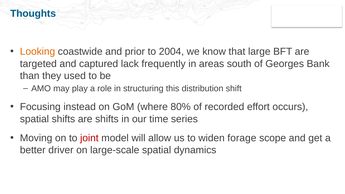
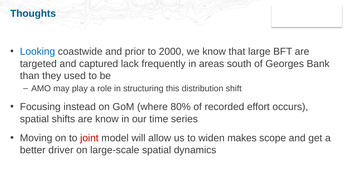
Looking colour: orange -> blue
2004: 2004 -> 2000
are shifts: shifts -> know
forage: forage -> makes
